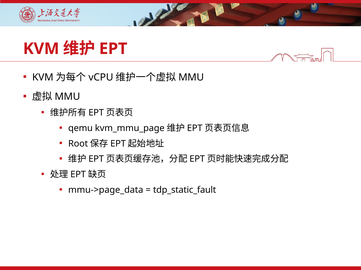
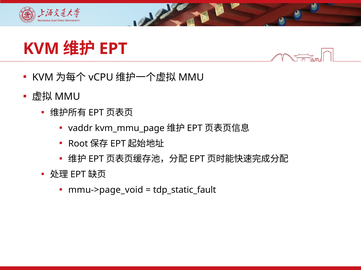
qemu: qemu -> vaddr
mmu->page_data: mmu->page_data -> mmu->page_void
